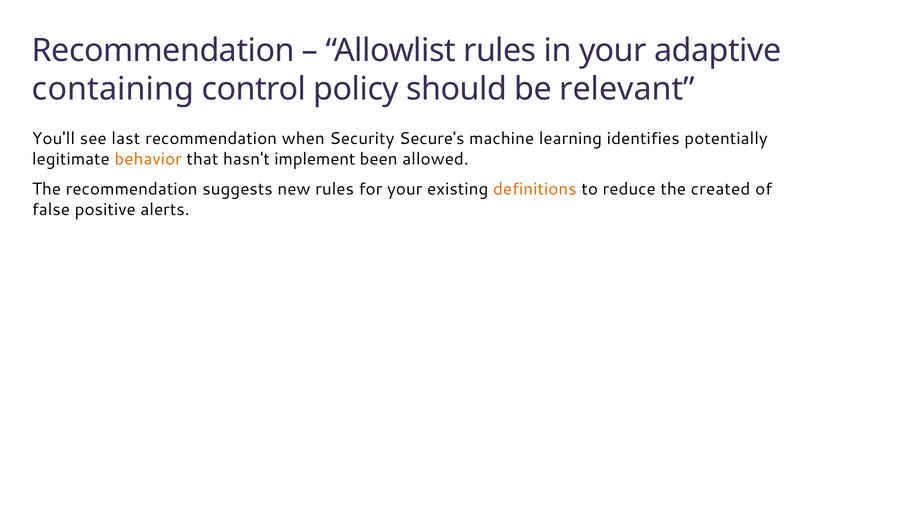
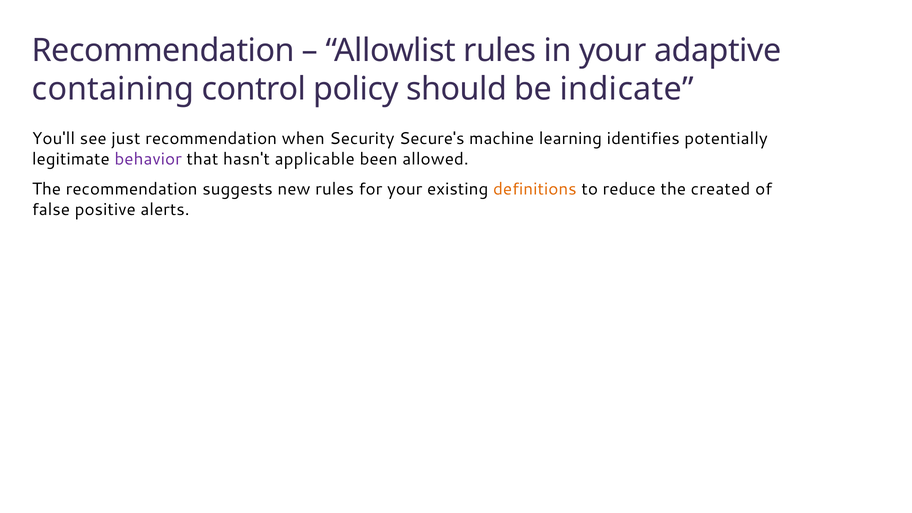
relevant: relevant -> indicate
last: last -> just
behavior colour: orange -> purple
implement: implement -> applicable
